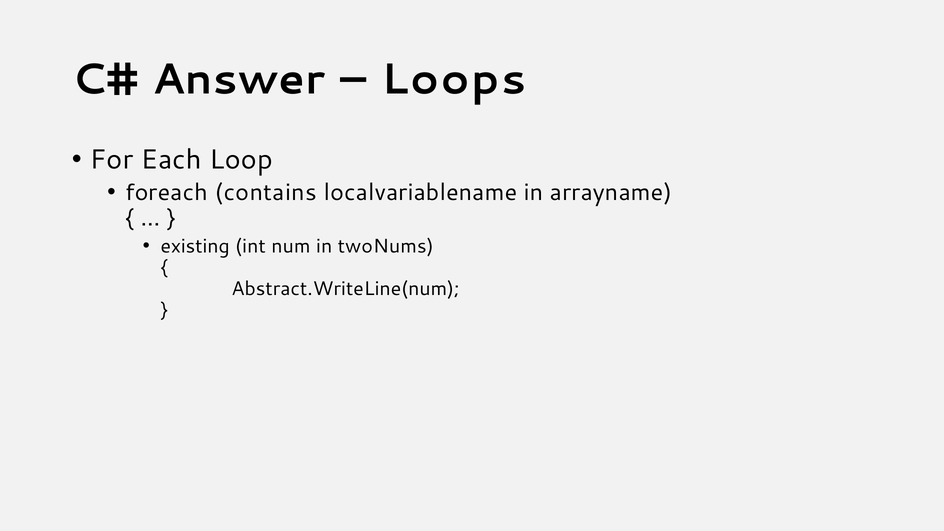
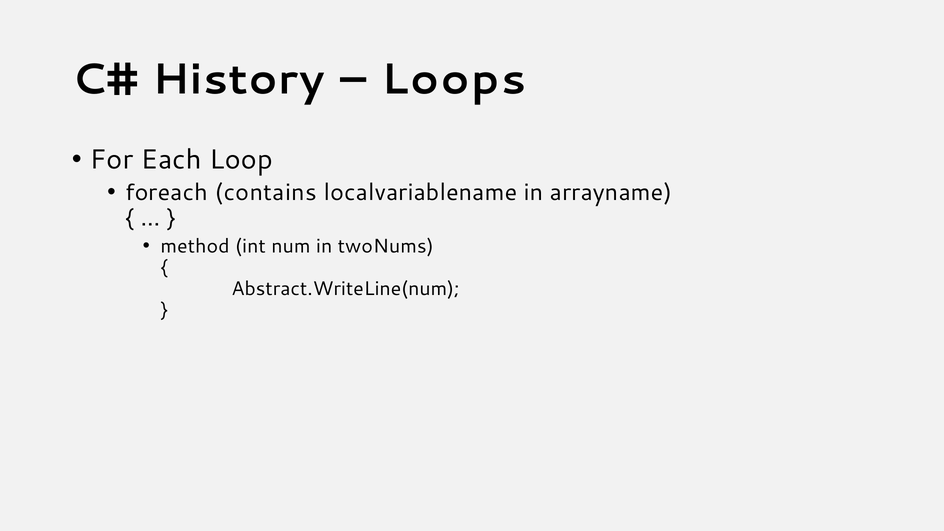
Answer: Answer -> History
existing: existing -> method
